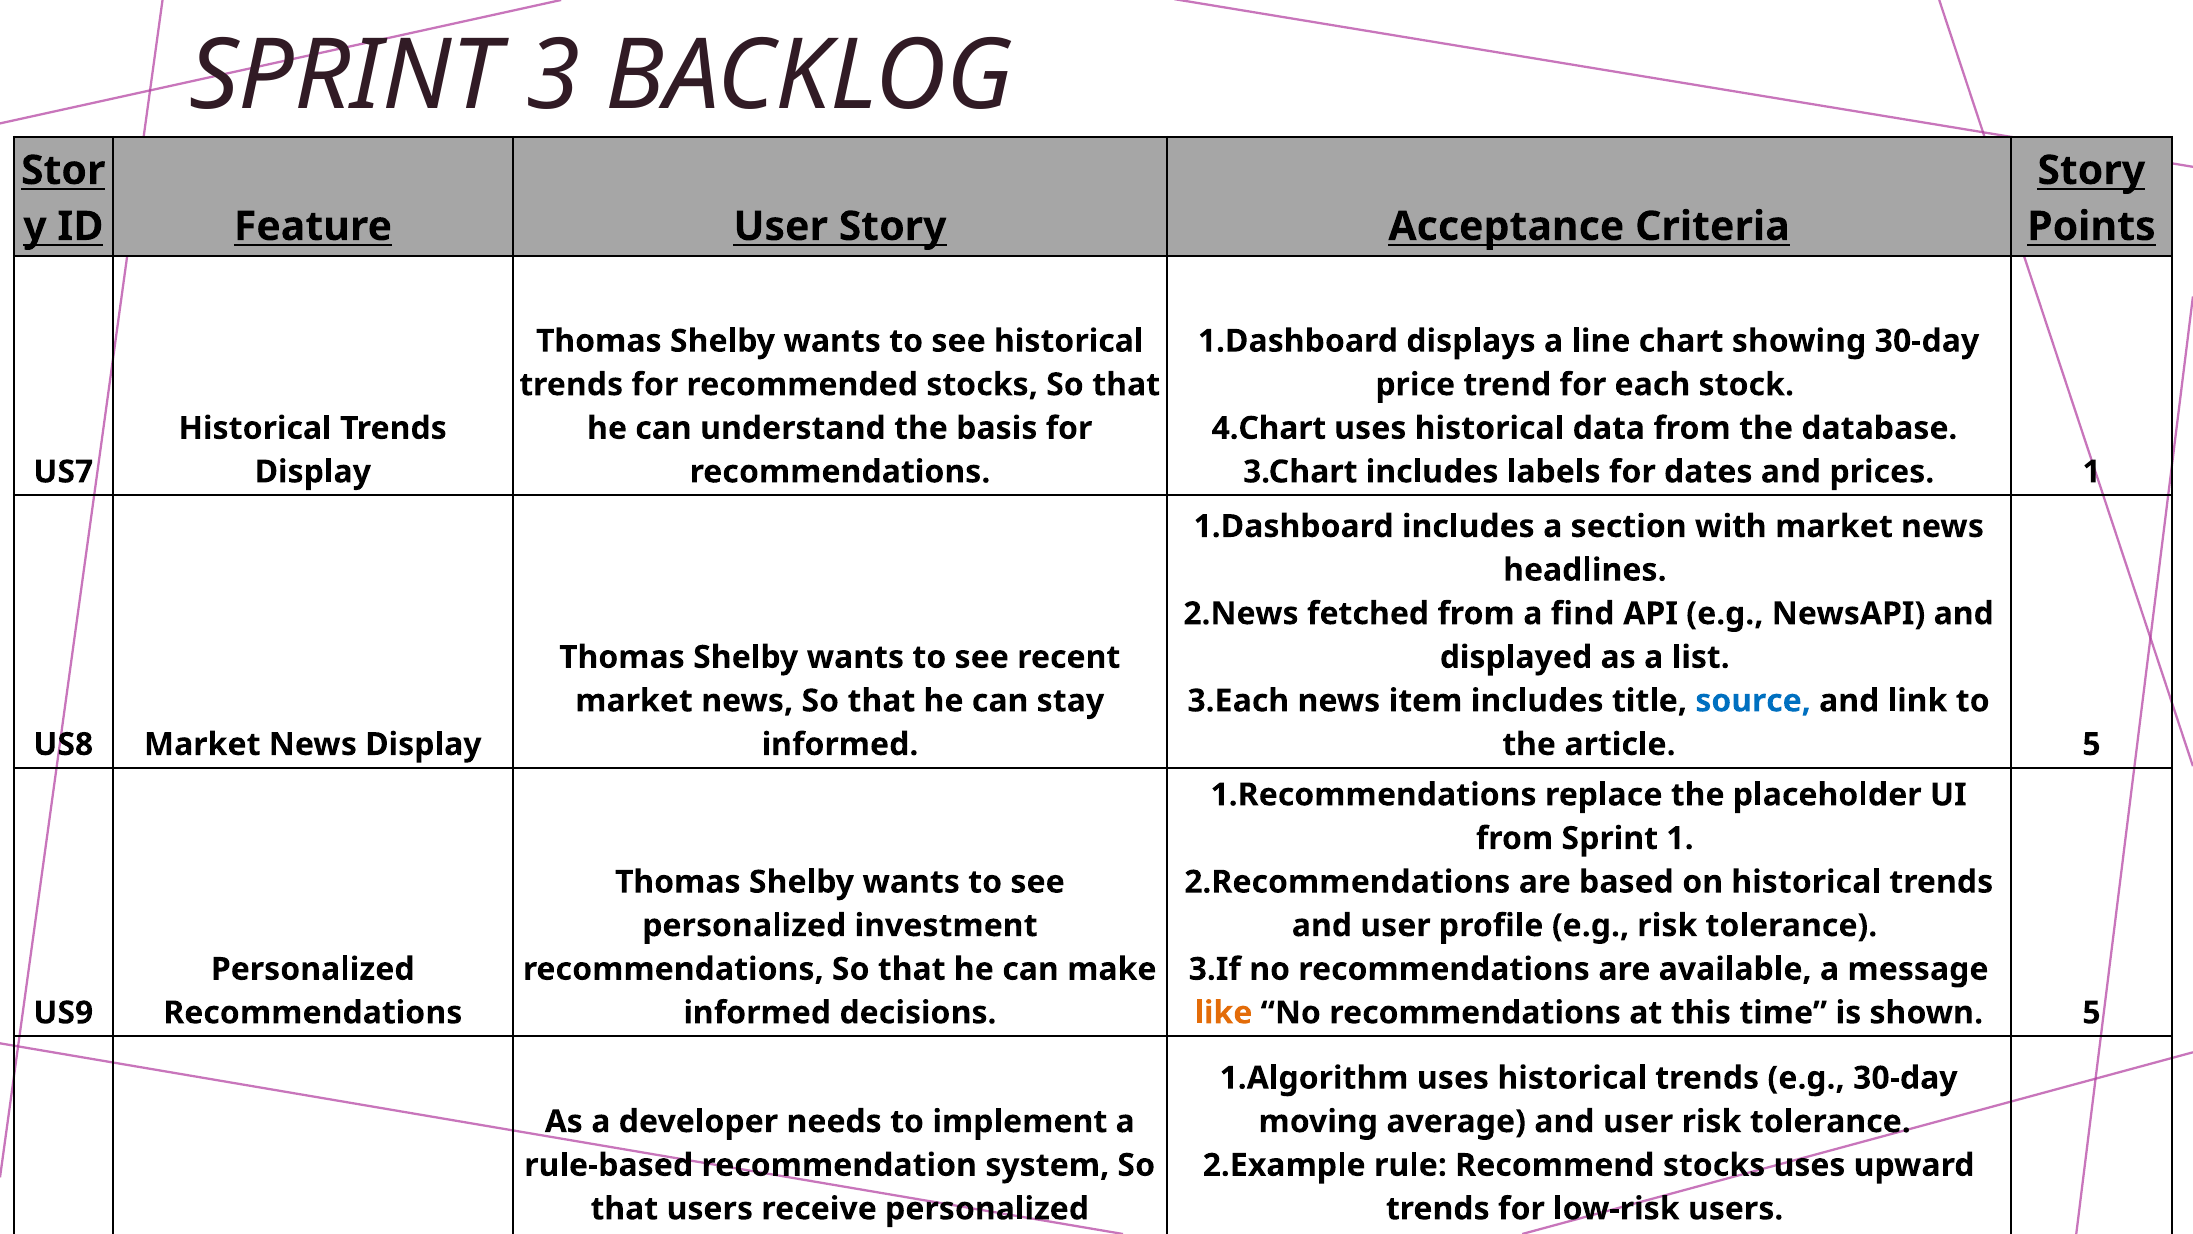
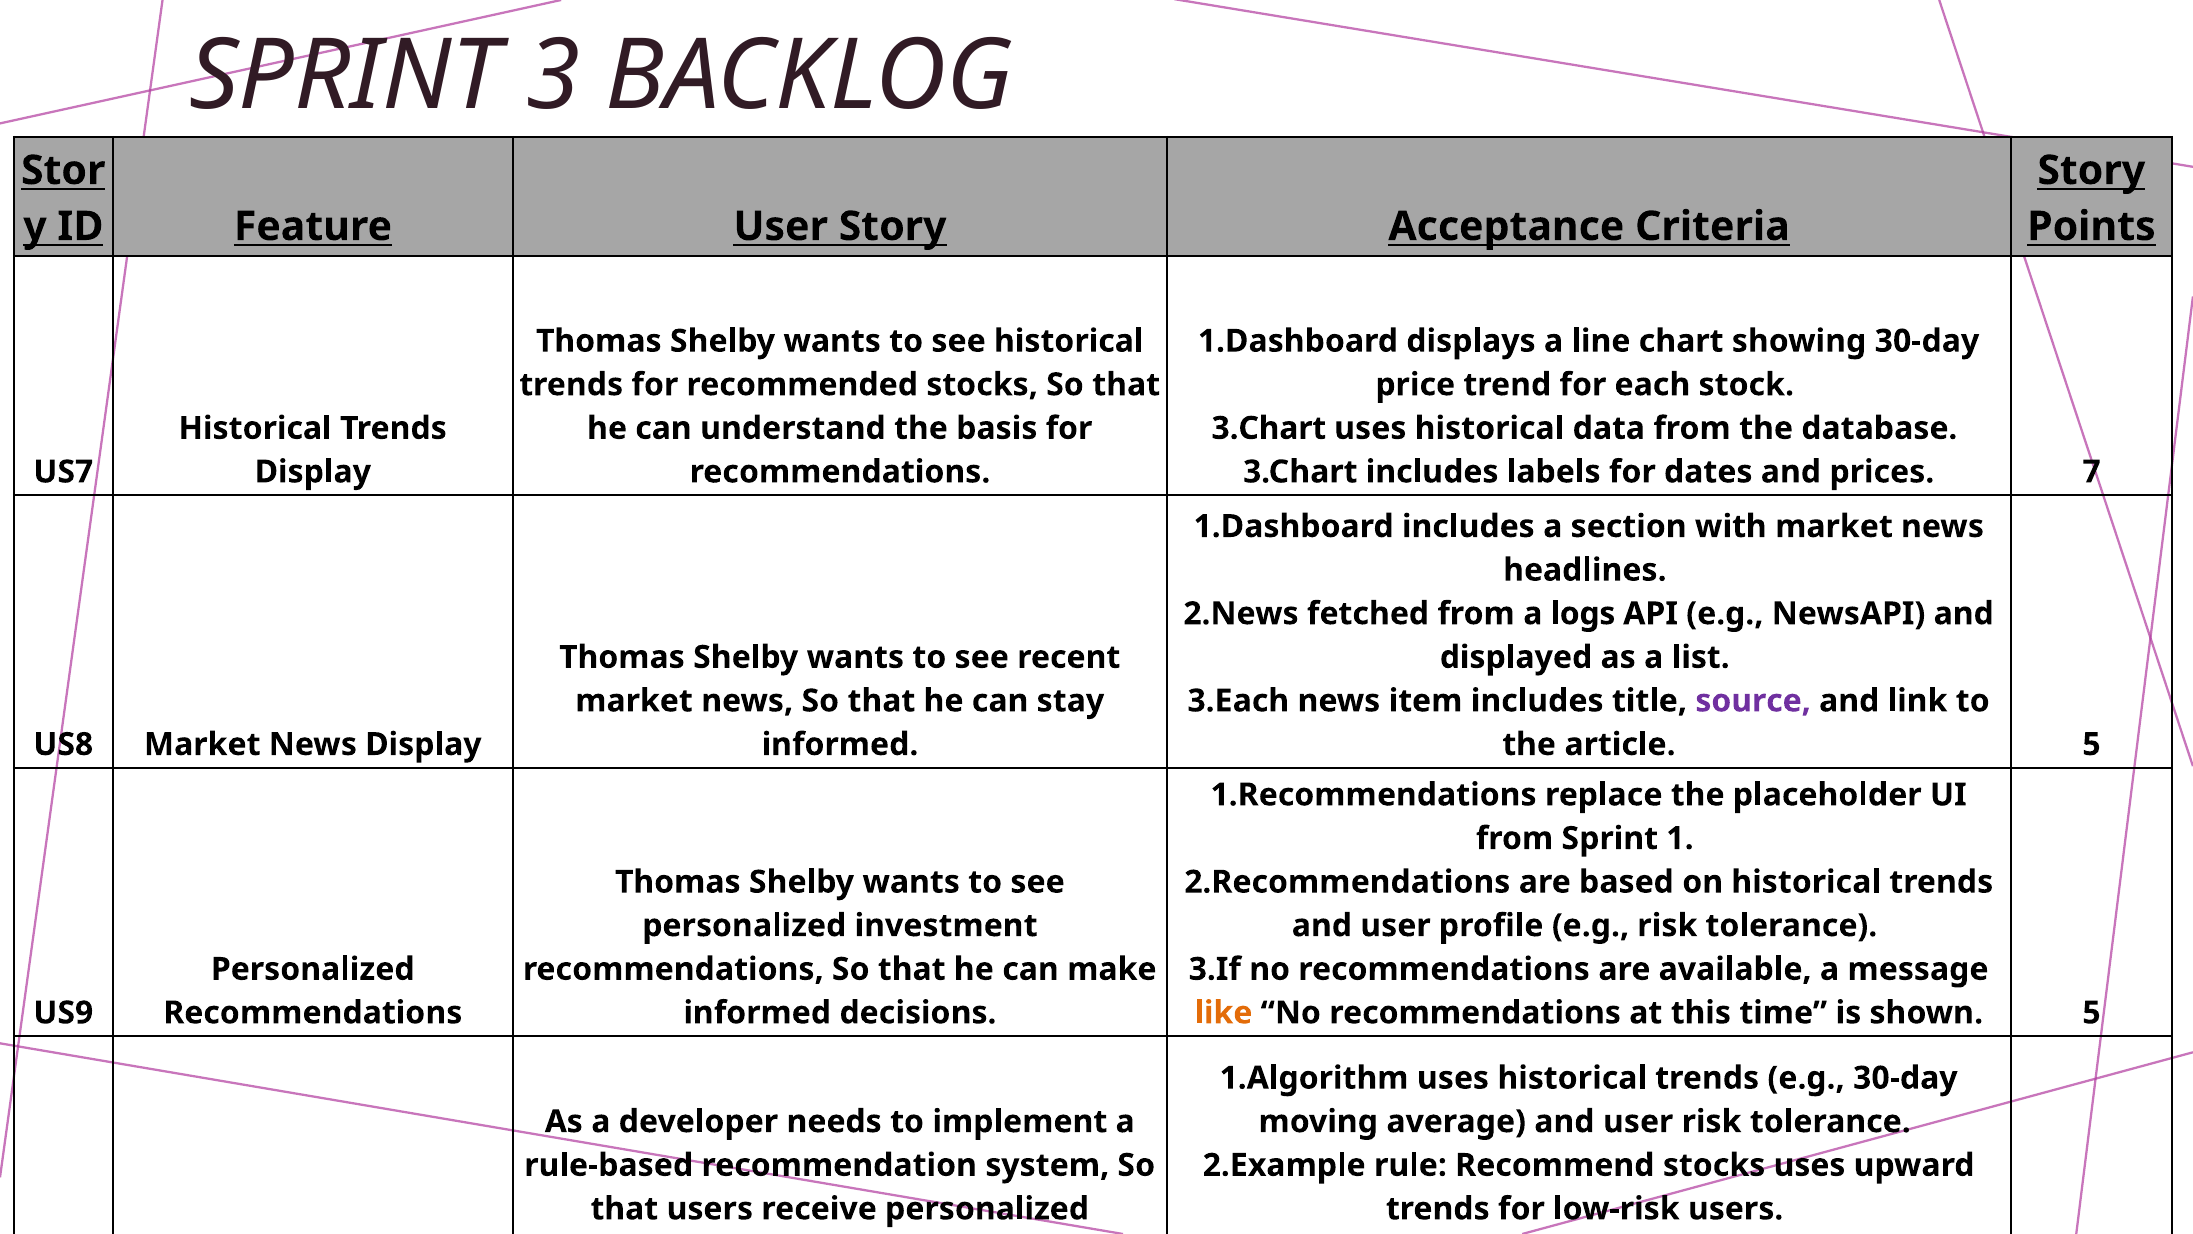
4.Chart at (1269, 428): 4.Chart -> 3.Chart
prices 1: 1 -> 7
find: find -> logs
source colour: blue -> purple
